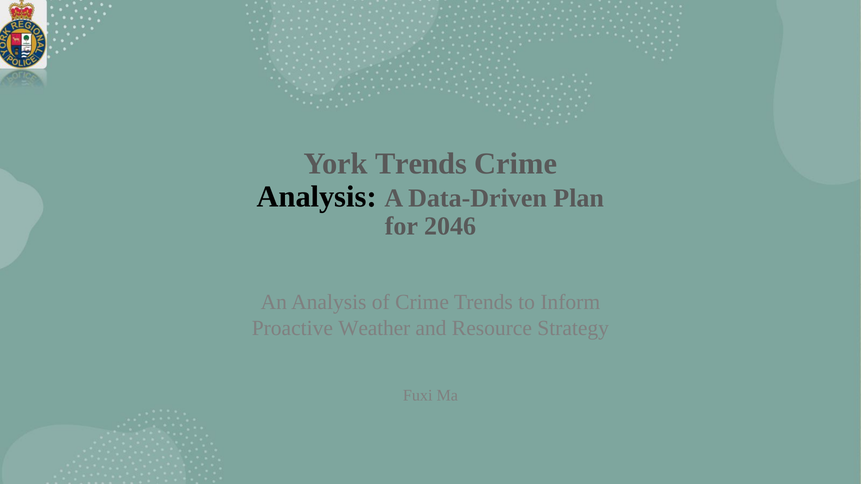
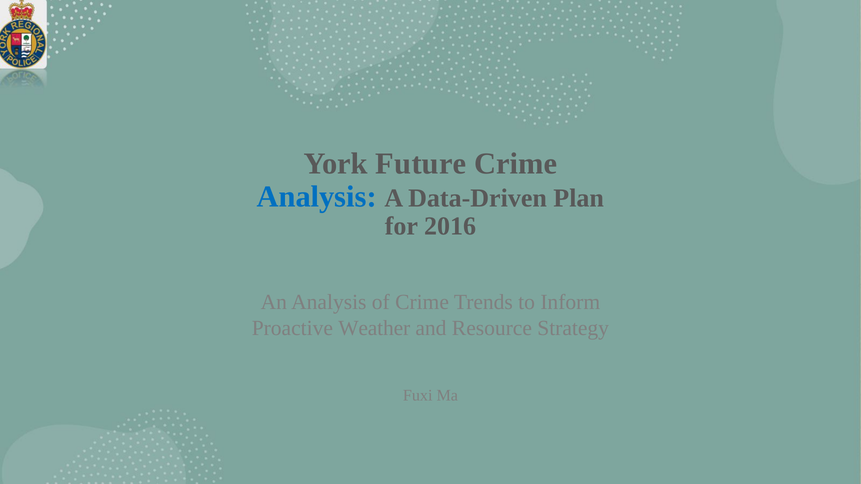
York Trends: Trends -> Future
Analysis at (317, 197) colour: black -> blue
2046: 2046 -> 2016
